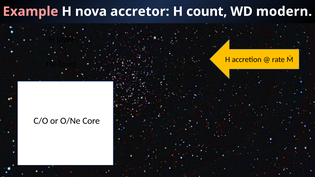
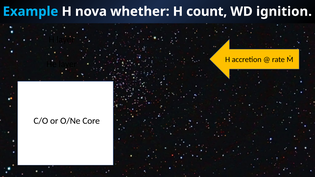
Example colour: pink -> light blue
accretor: accretor -> whether
modern: modern -> ignition
